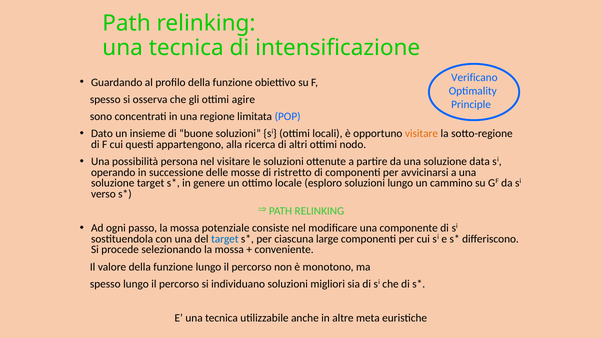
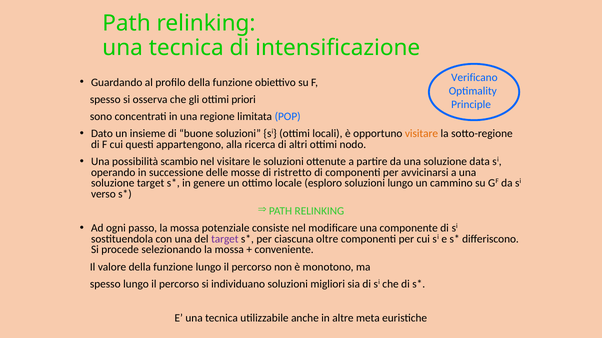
agire: agire -> priori
persona: persona -> scambio
target at (225, 239) colour: blue -> purple
large: large -> oltre
